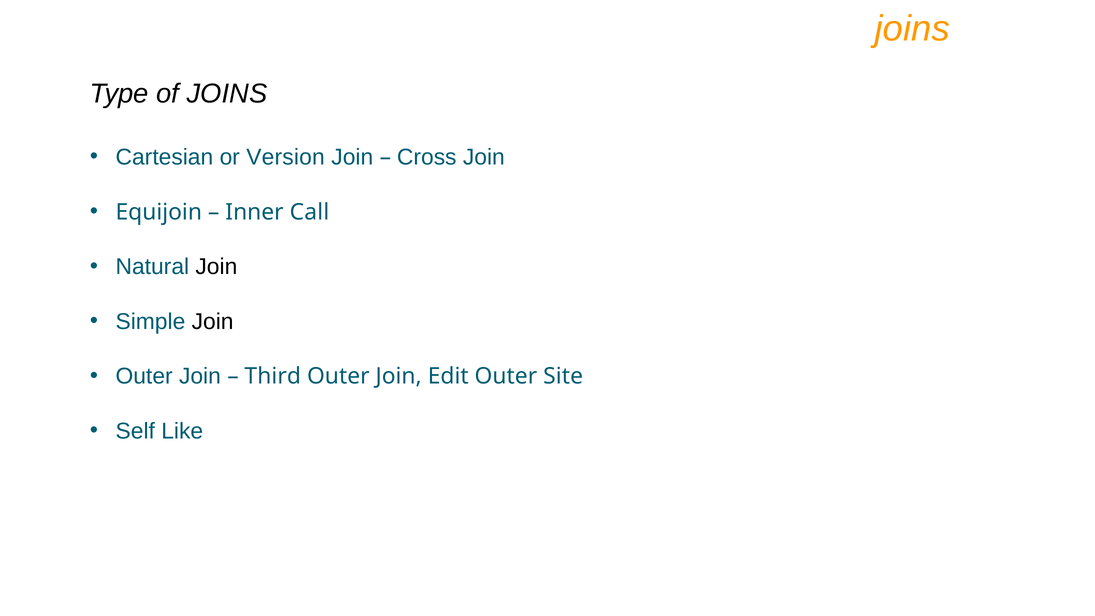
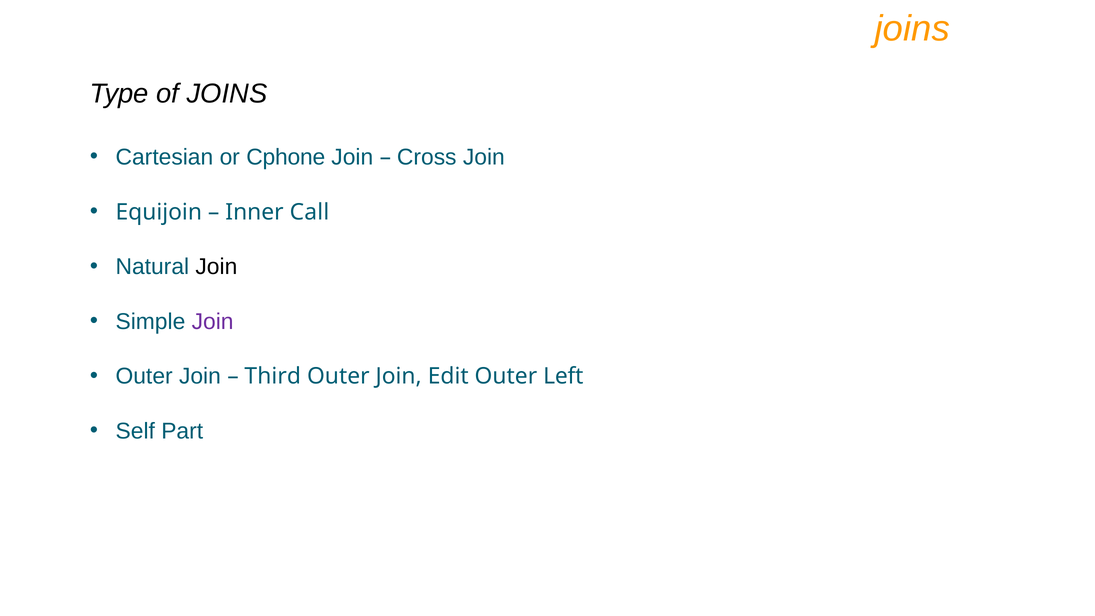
Version: Version -> Cphone
Join at (213, 322) colour: black -> purple
Site: Site -> Left
Like: Like -> Part
